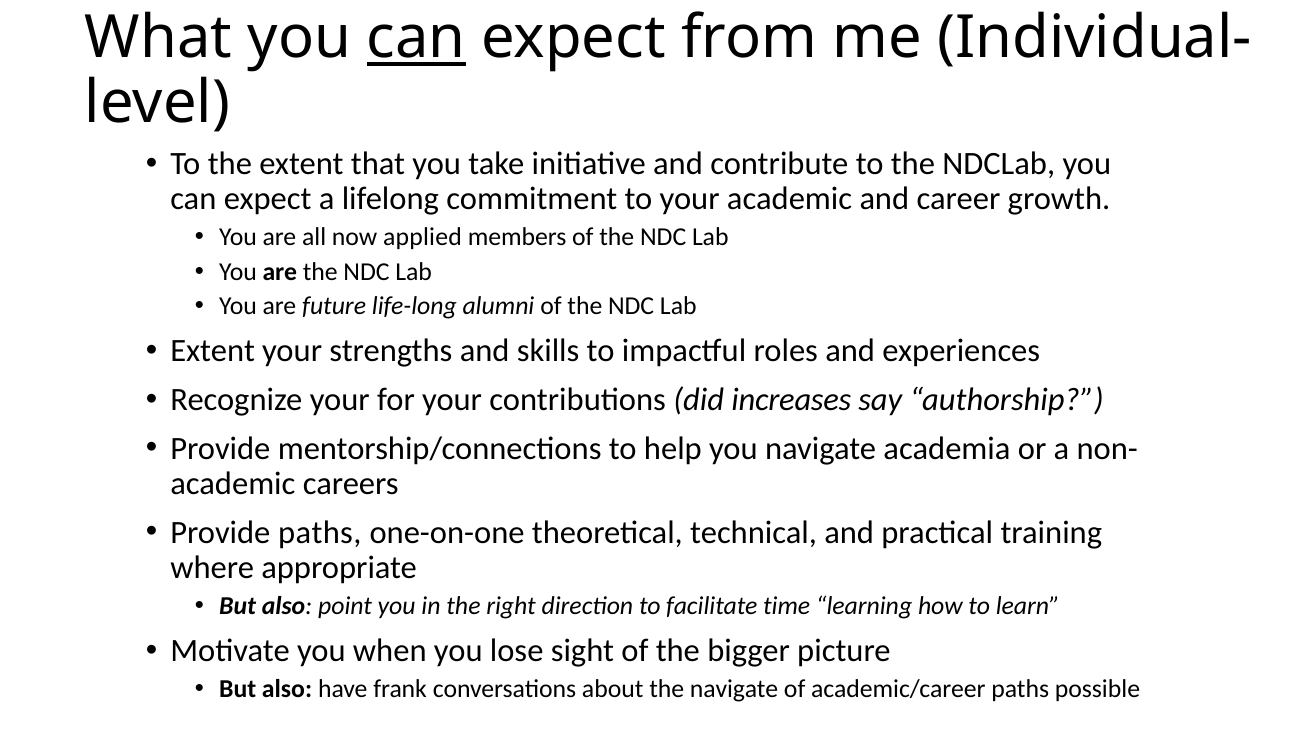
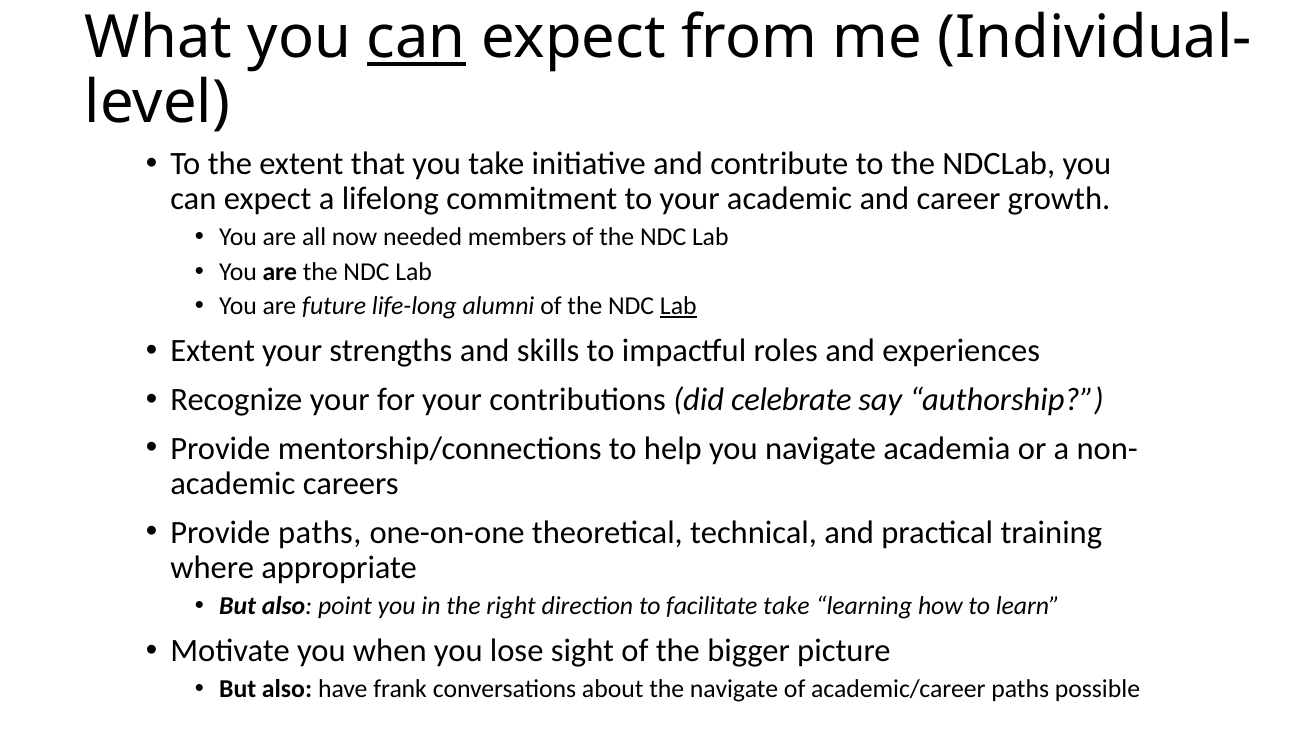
applied: applied -> needed
Lab at (678, 306) underline: none -> present
increases: increases -> celebrate
facilitate time: time -> take
